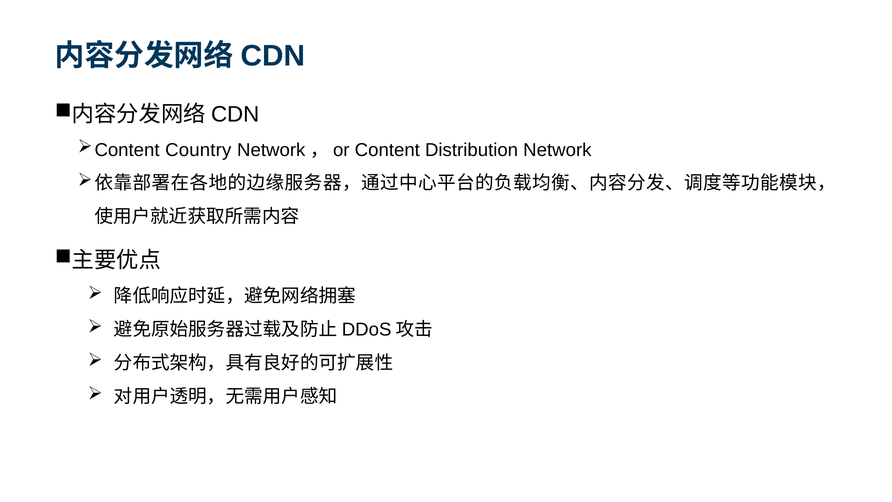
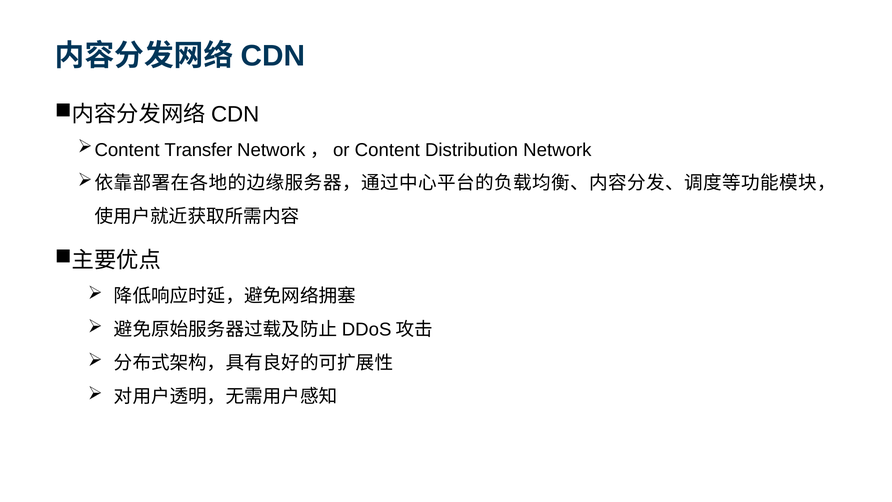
Country: Country -> Transfer
